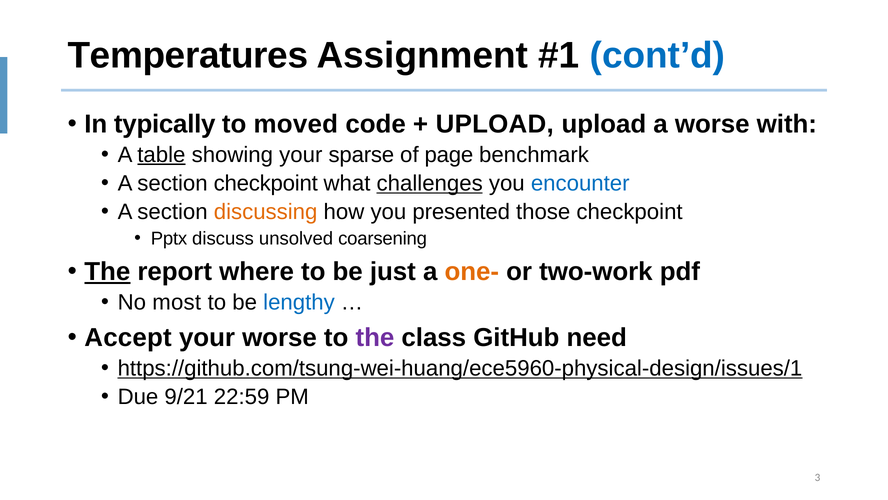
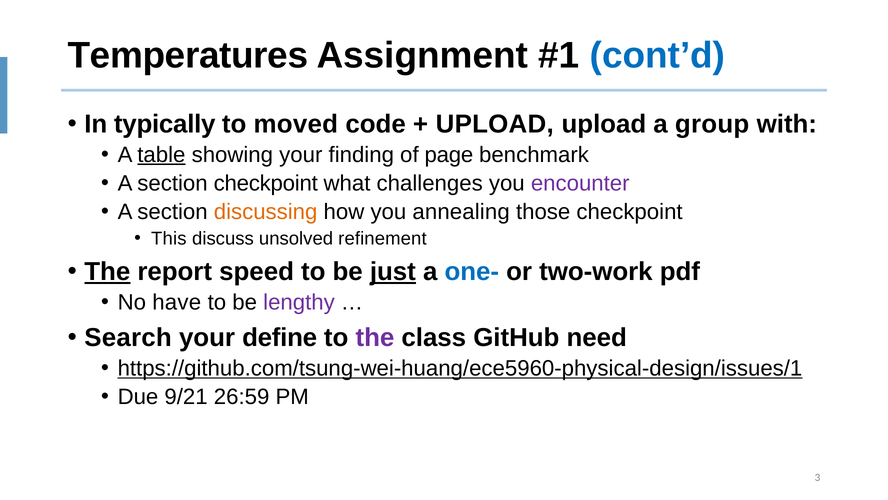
a worse: worse -> group
sparse: sparse -> finding
challenges underline: present -> none
encounter colour: blue -> purple
presented: presented -> annealing
Pptx: Pptx -> This
coarsening: coarsening -> refinement
where: where -> speed
just underline: none -> present
one- colour: orange -> blue
most: most -> have
lengthy colour: blue -> purple
Accept: Accept -> Search
your worse: worse -> define
22:59: 22:59 -> 26:59
